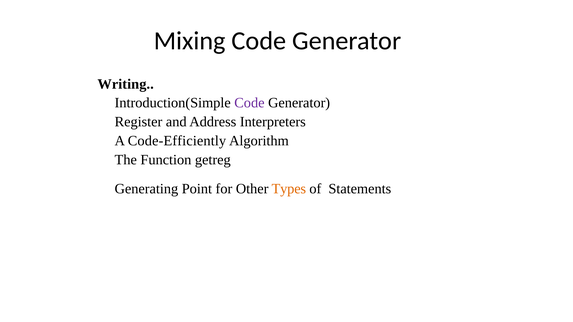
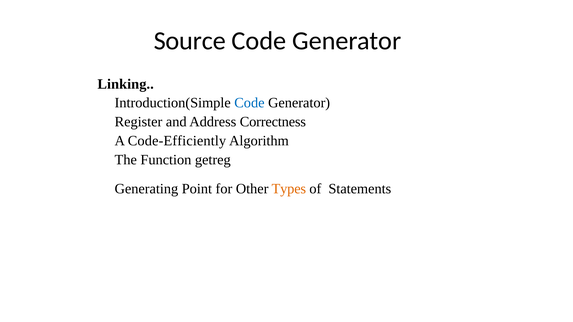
Mixing: Mixing -> Source
Writing: Writing -> Linking
Code at (249, 103) colour: purple -> blue
Interpreters: Interpreters -> Correctness
